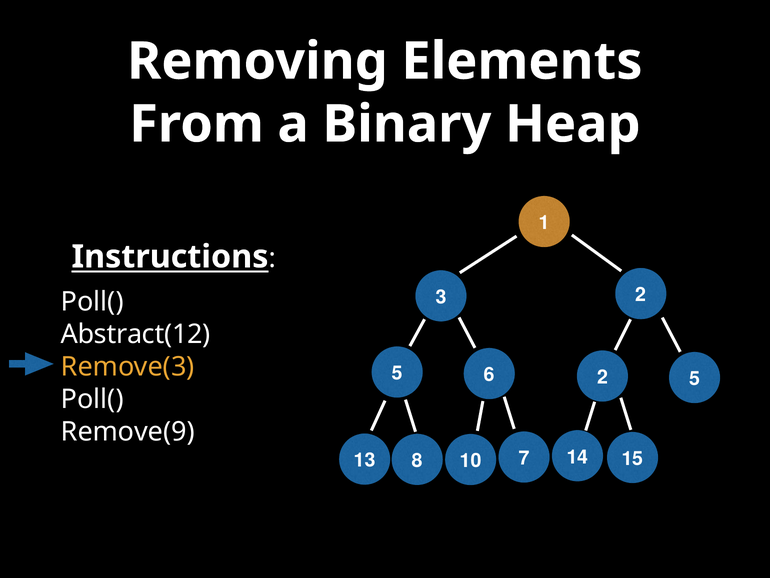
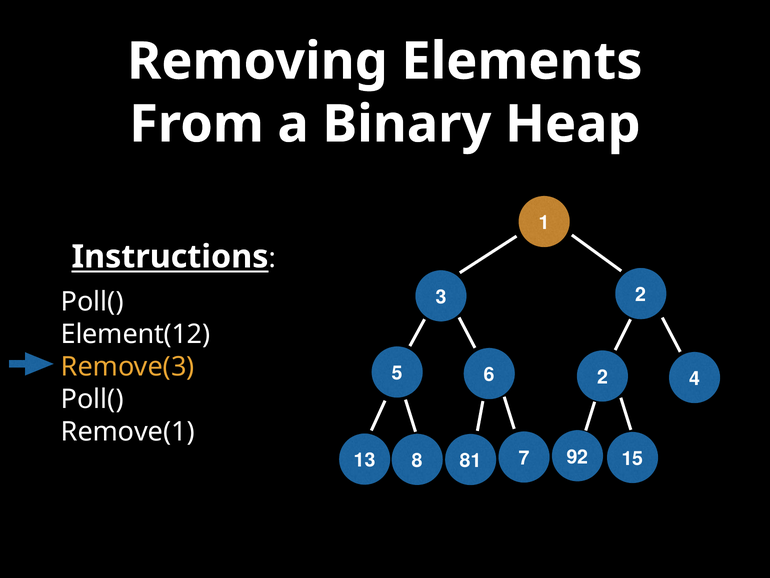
Abstract(12: Abstract(12 -> Element(12
5 at (695, 379): 5 -> 4
Remove(9: Remove(9 -> Remove(1
10: 10 -> 81
14: 14 -> 92
